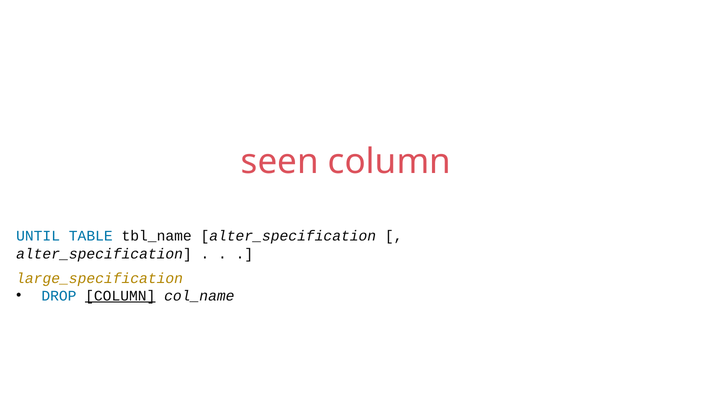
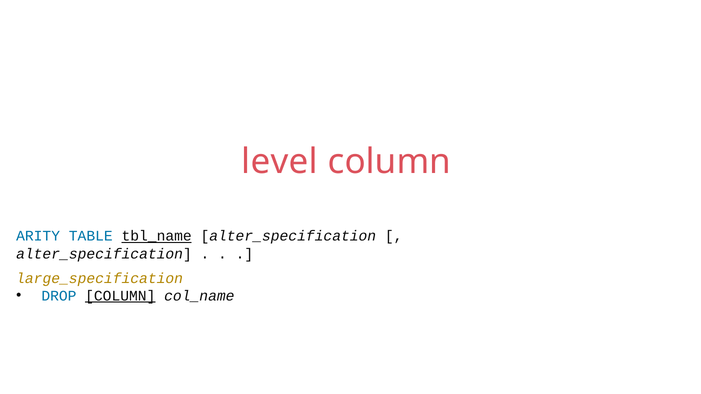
seen: seen -> level
UNTIL: UNTIL -> ARITY
tbl_name underline: none -> present
